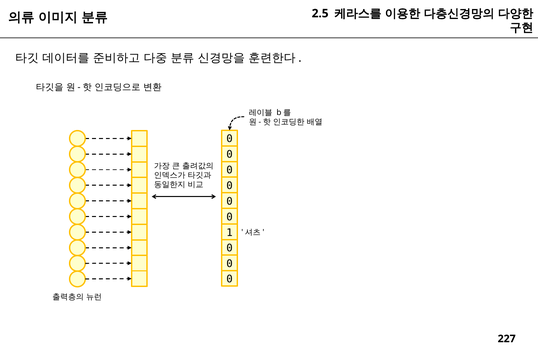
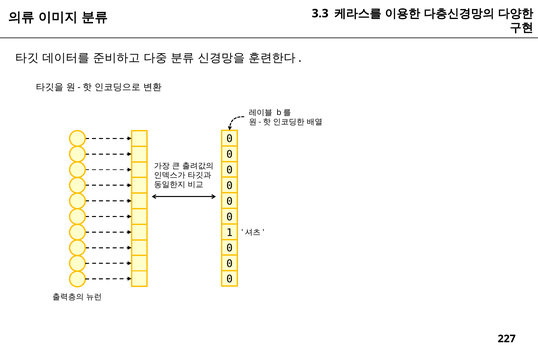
2.5: 2.5 -> 3.3
